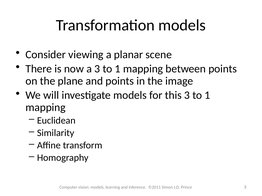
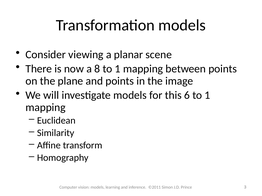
a 3: 3 -> 8
this 3: 3 -> 6
